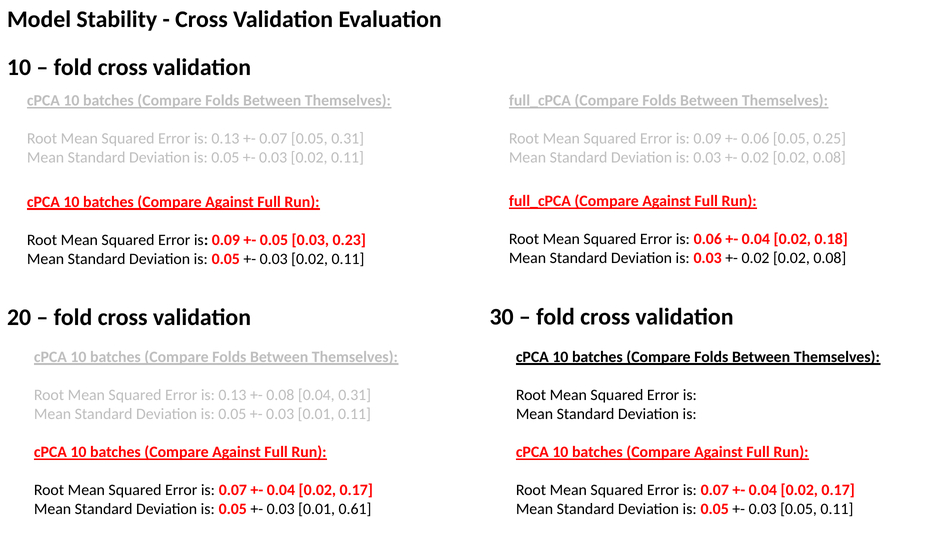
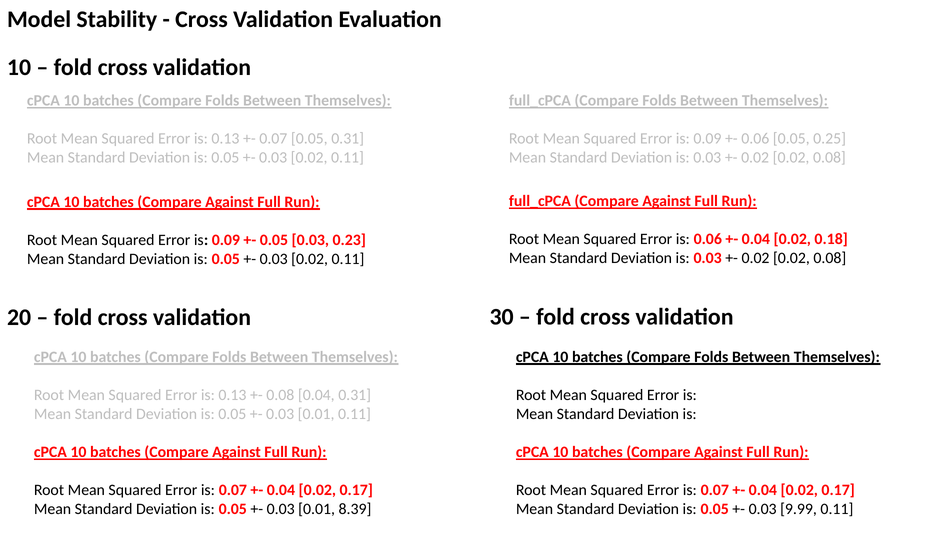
0.61: 0.61 -> 8.39
0.03 0.05: 0.05 -> 9.99
